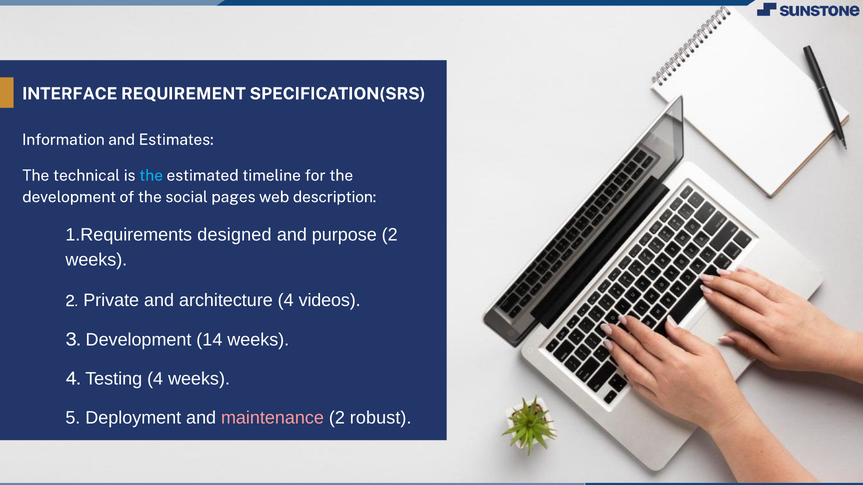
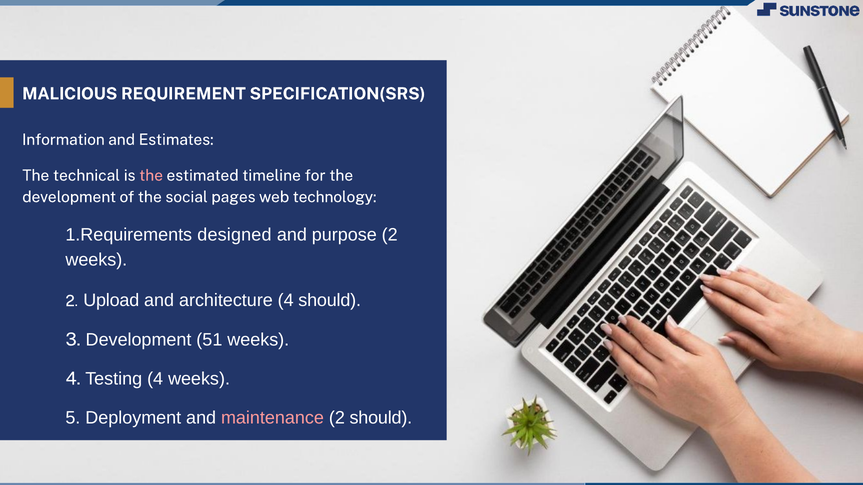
INTERFACE: INTERFACE -> MALICIOUS
the at (151, 176) colour: light blue -> pink
description: description -> technology
Private: Private -> Upload
4 videos: videos -> should
14: 14 -> 51
2 robust: robust -> should
